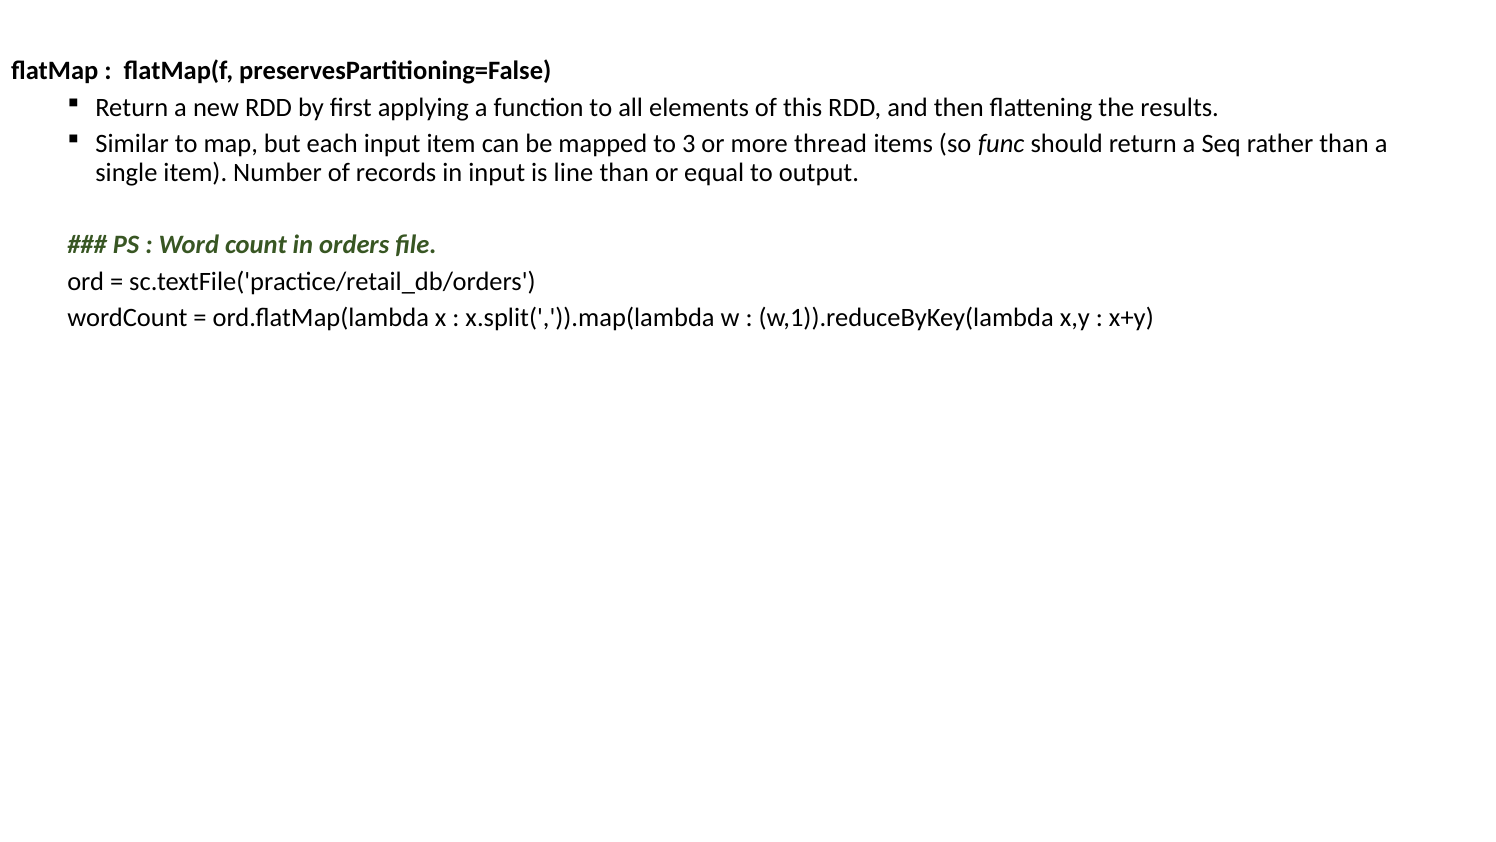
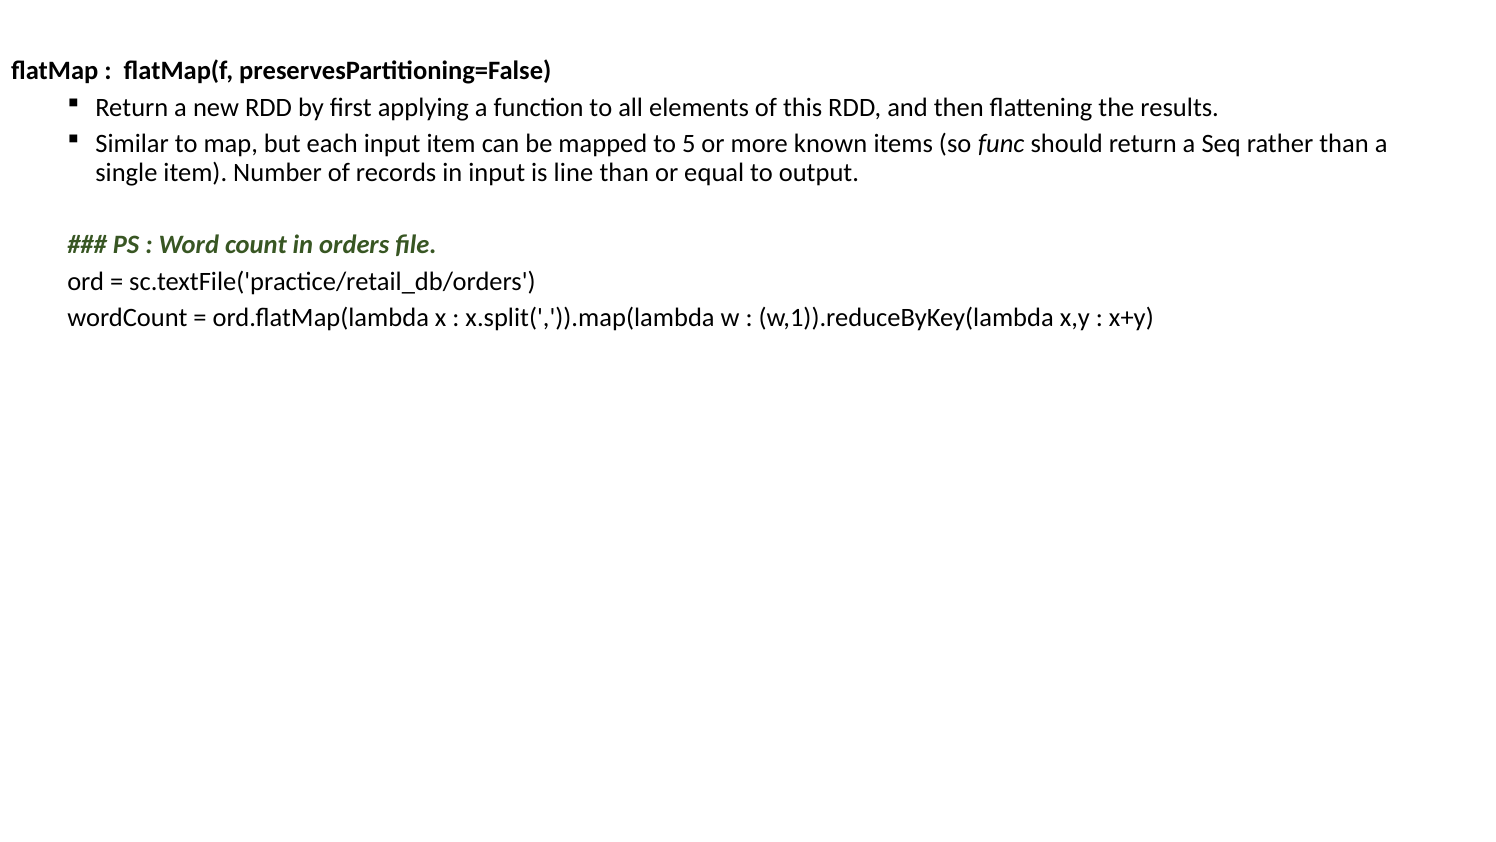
3: 3 -> 5
thread: thread -> known
